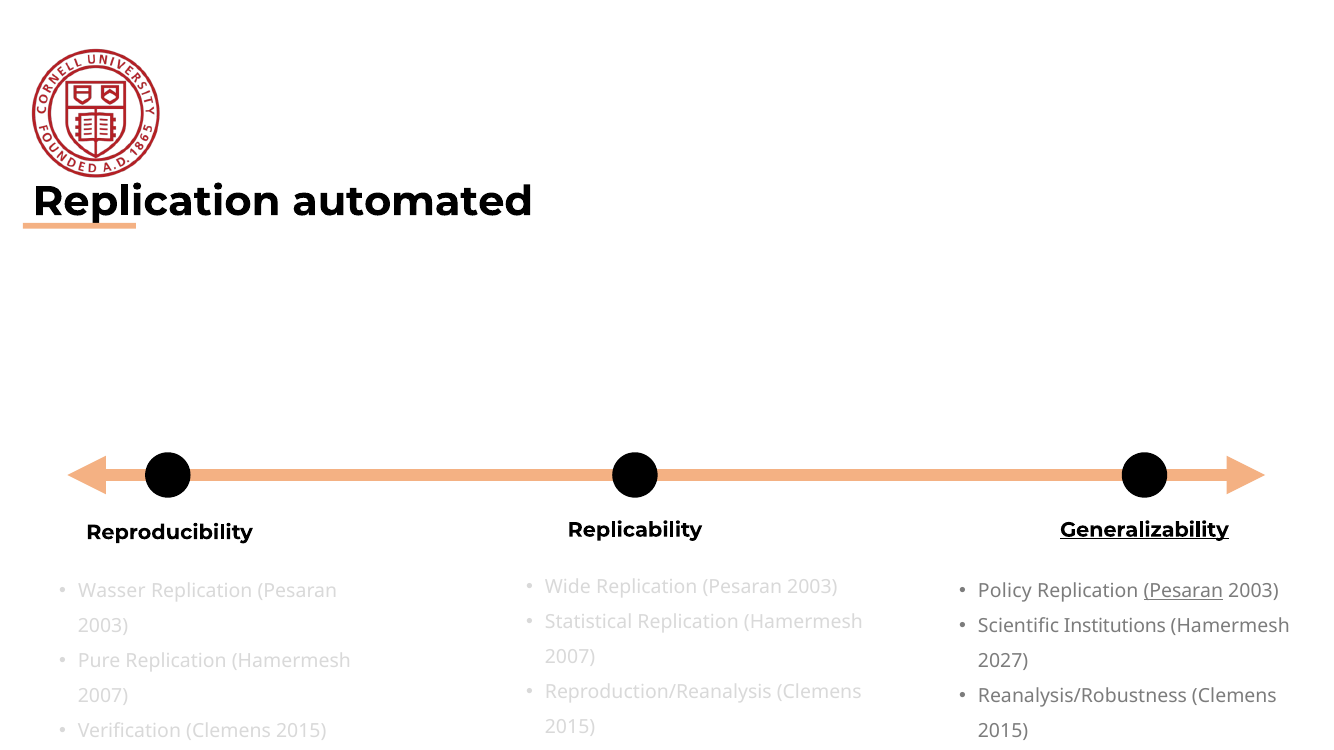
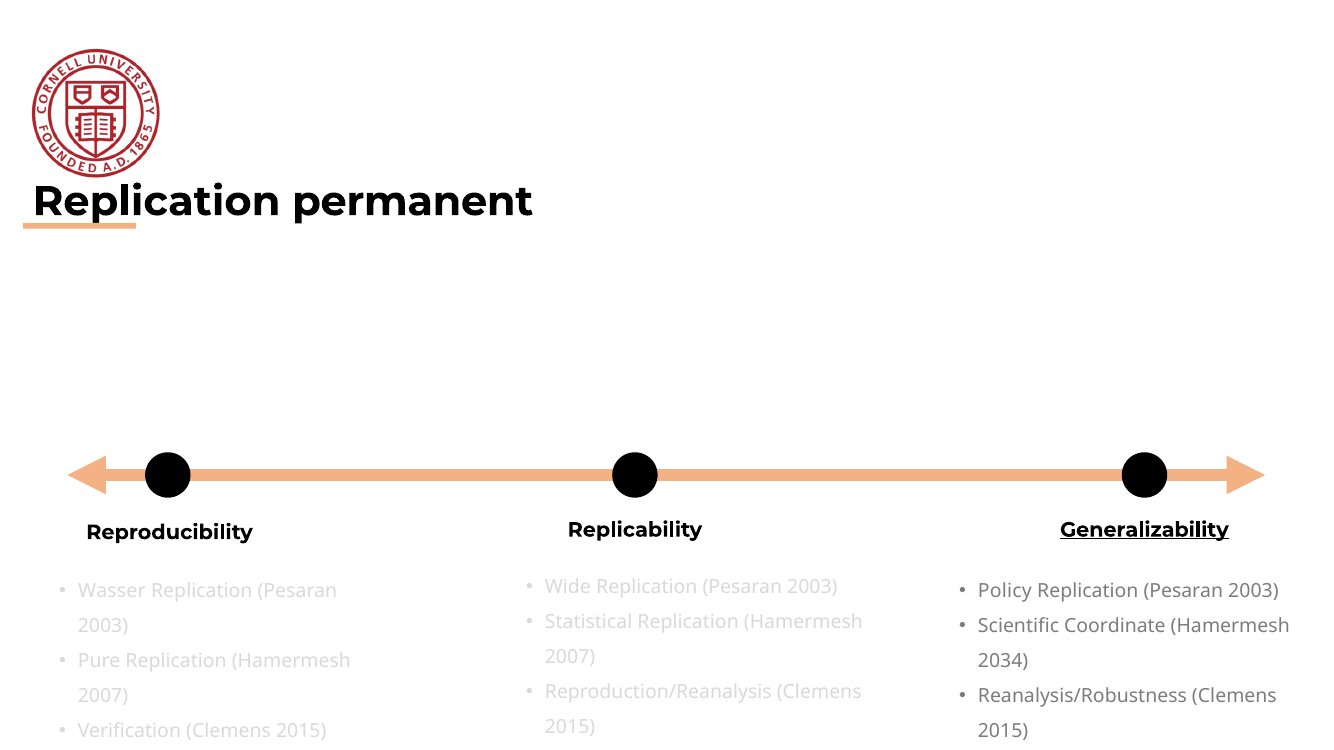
automated: automated -> permanent
Pesaran at (1183, 591) underline: present -> none
Institutions: Institutions -> Coordinate
2027: 2027 -> 2034
